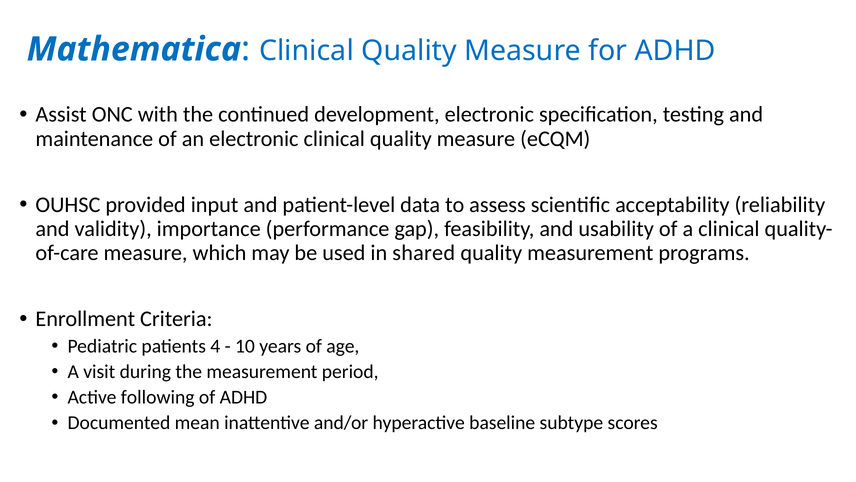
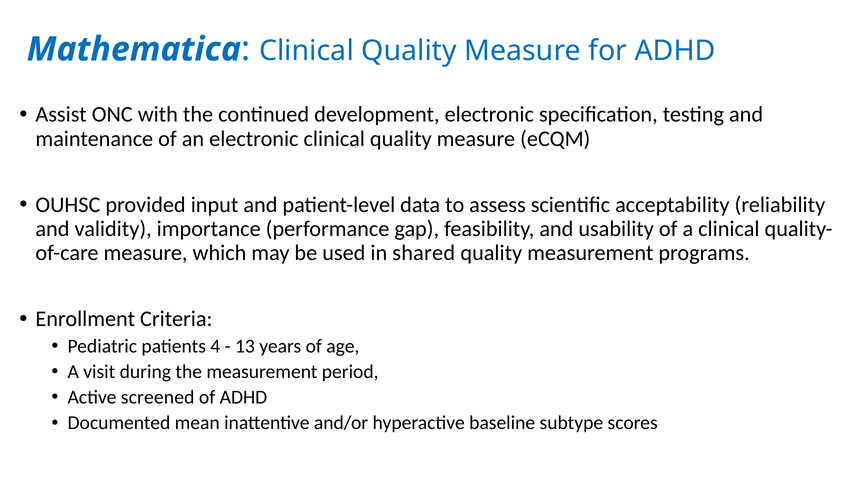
10: 10 -> 13
following: following -> screened
